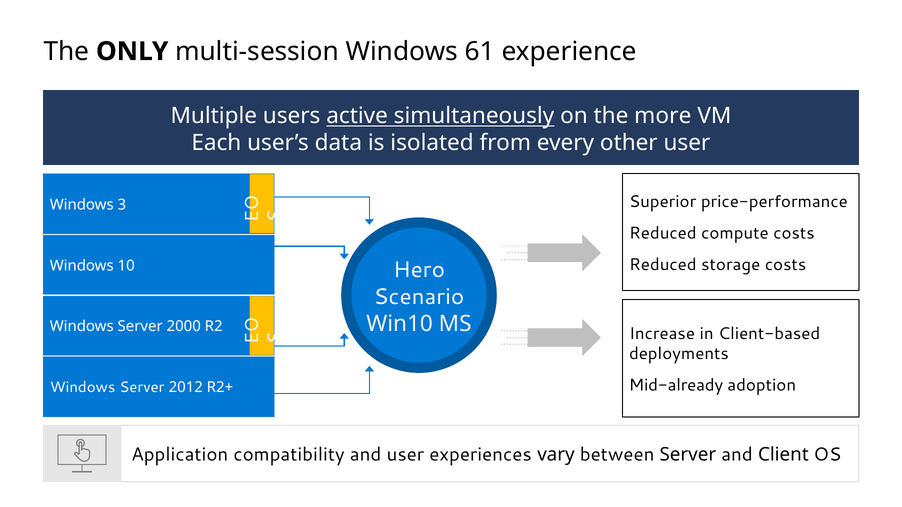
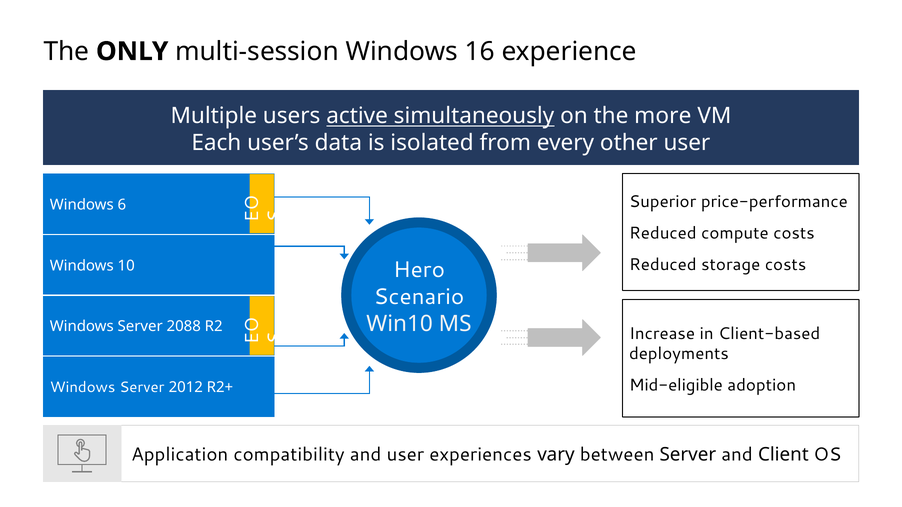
61: 61 -> 16
3: 3 -> 6
2000: 2000 -> 2088
Mid-already: Mid-already -> Mid-eligible
